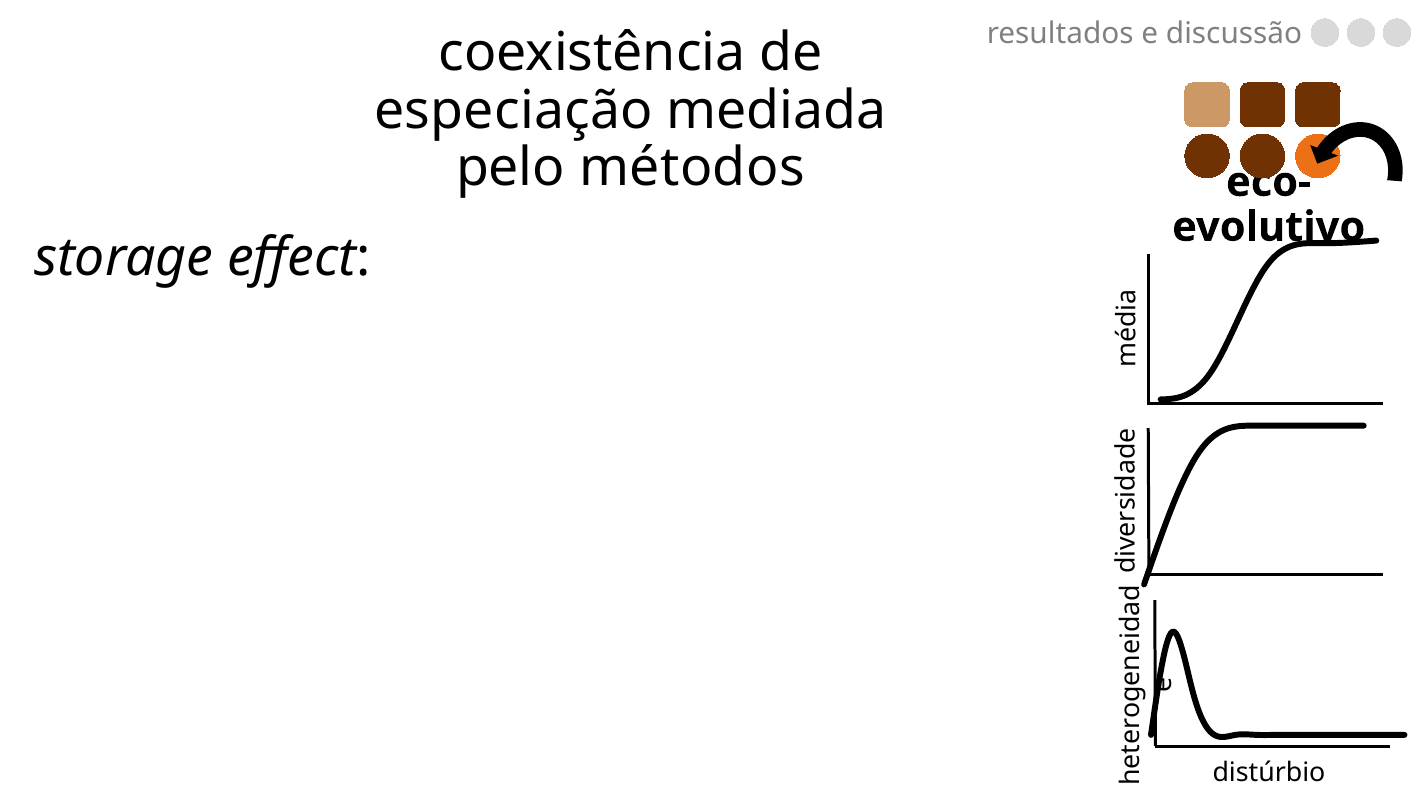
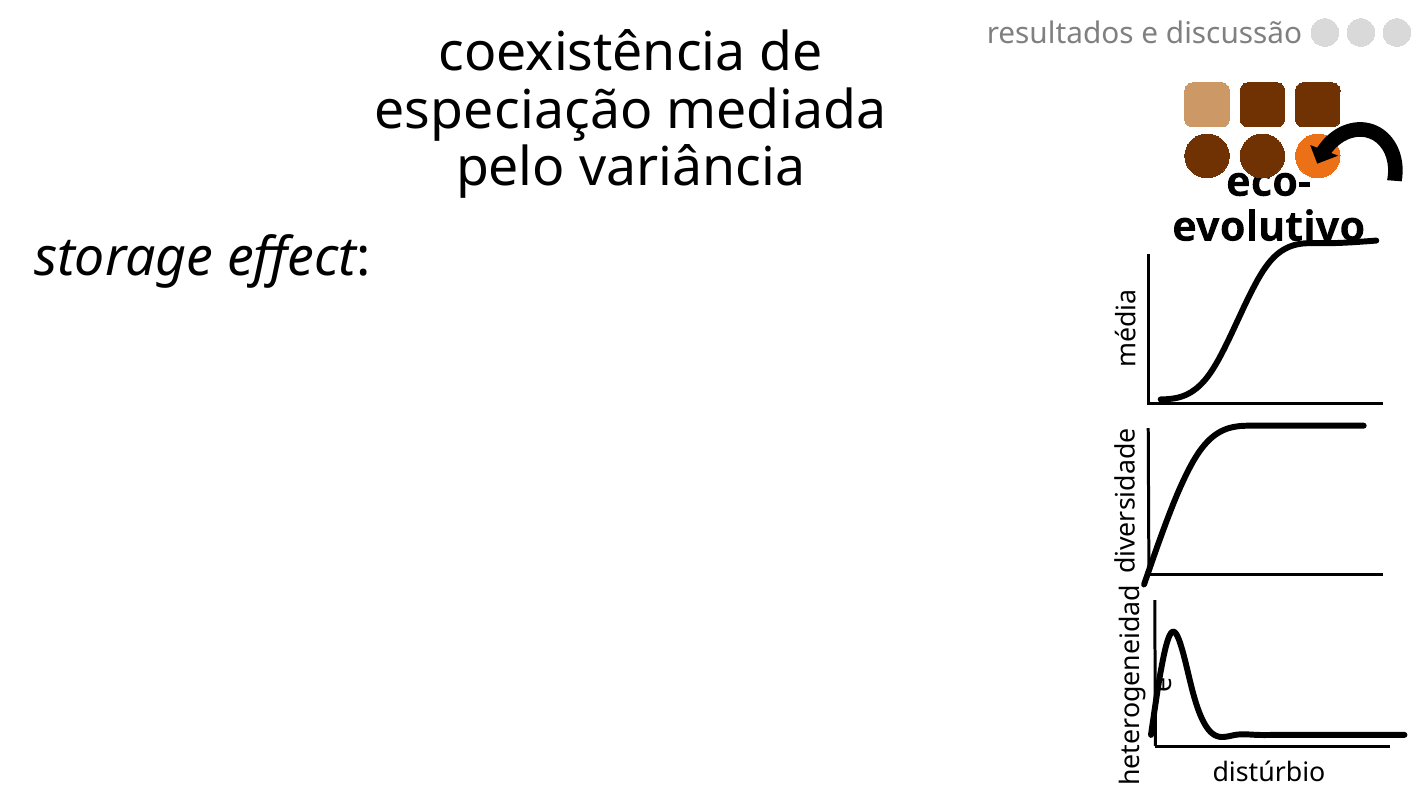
métodos: métodos -> variância
